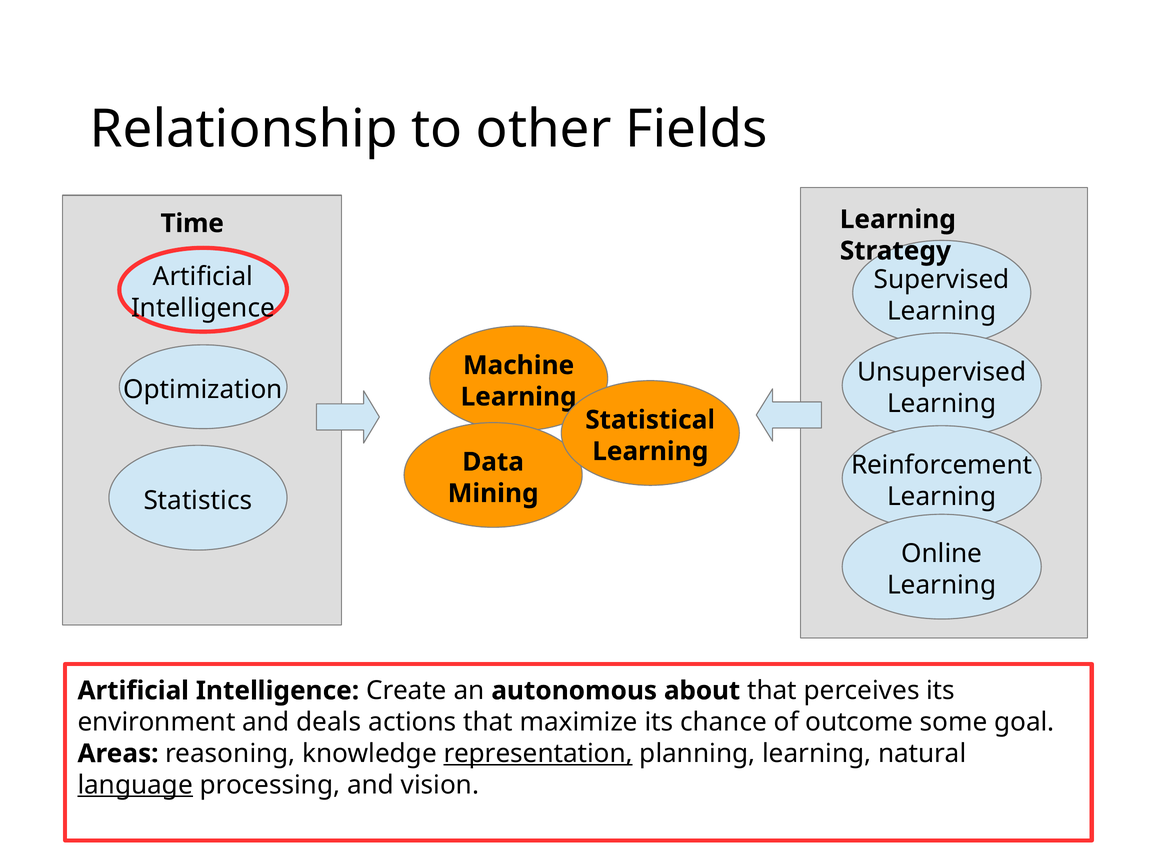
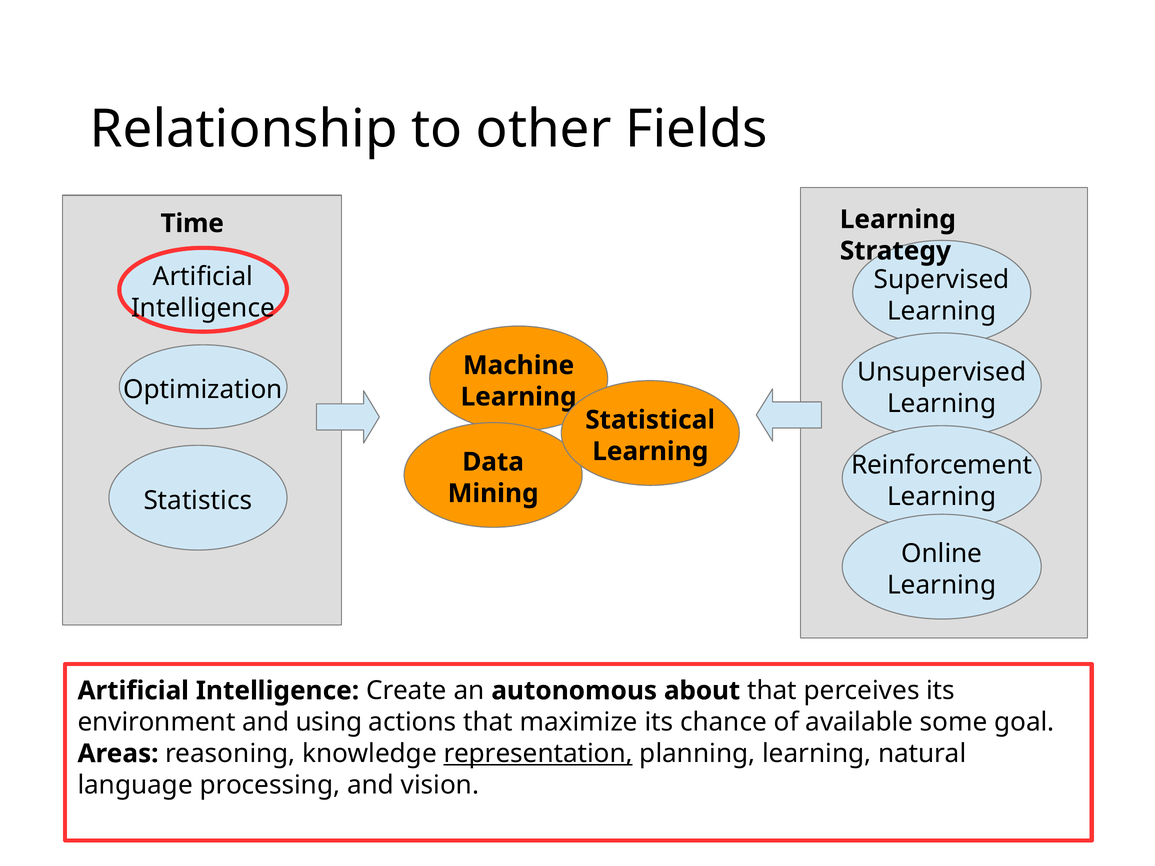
deals: deals -> using
outcome: outcome -> available
language underline: present -> none
